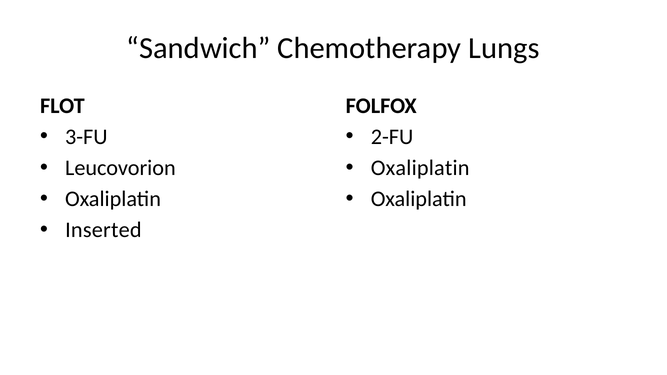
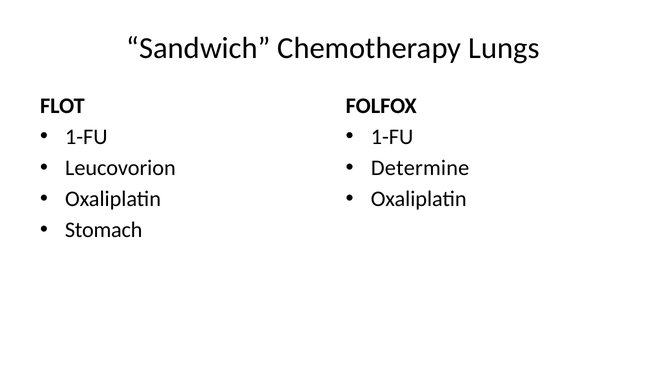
3-FU at (86, 137): 3-FU -> 1-FU
2-FU at (392, 137): 2-FU -> 1-FU
Oxaliplatin at (420, 168): Oxaliplatin -> Determine
Inserted: Inserted -> Stomach
